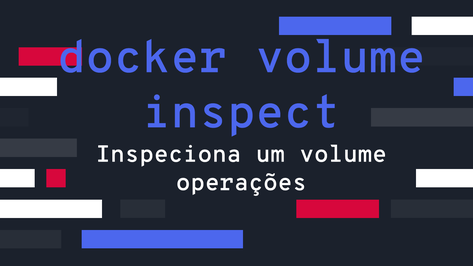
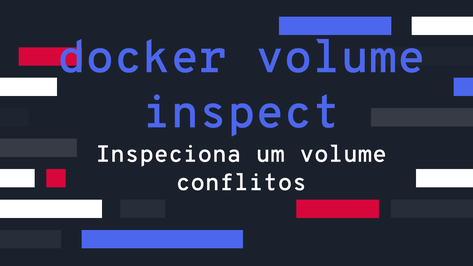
operações: operações -> conflitos
